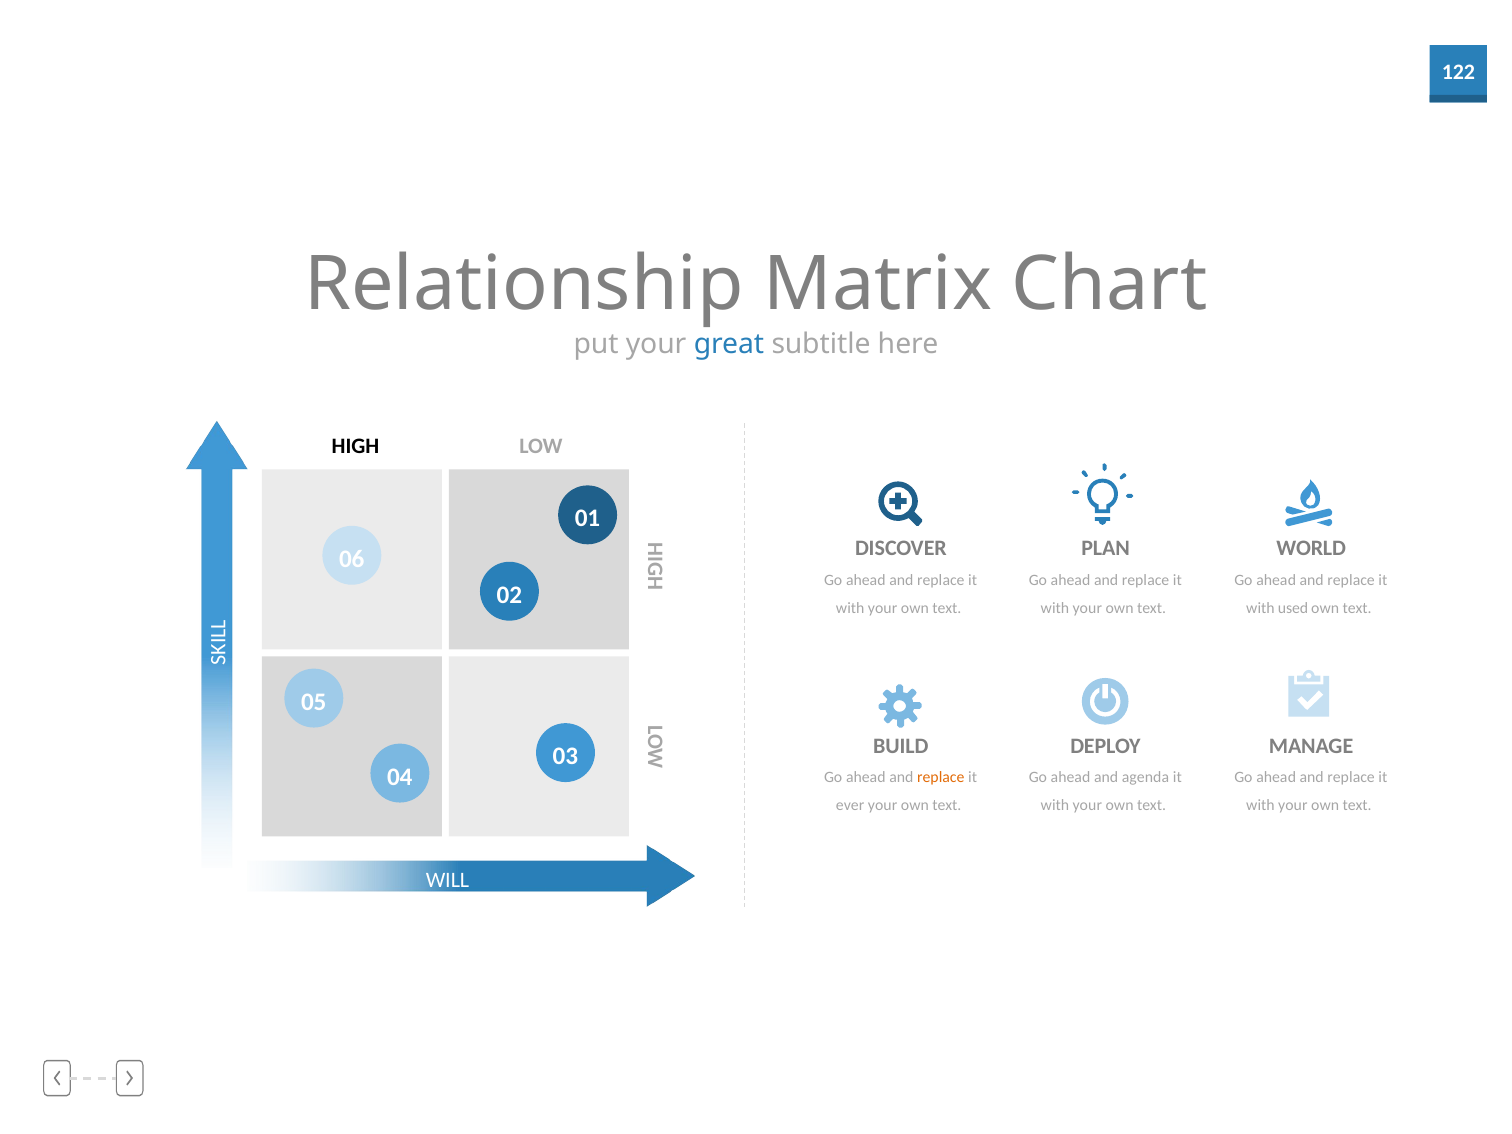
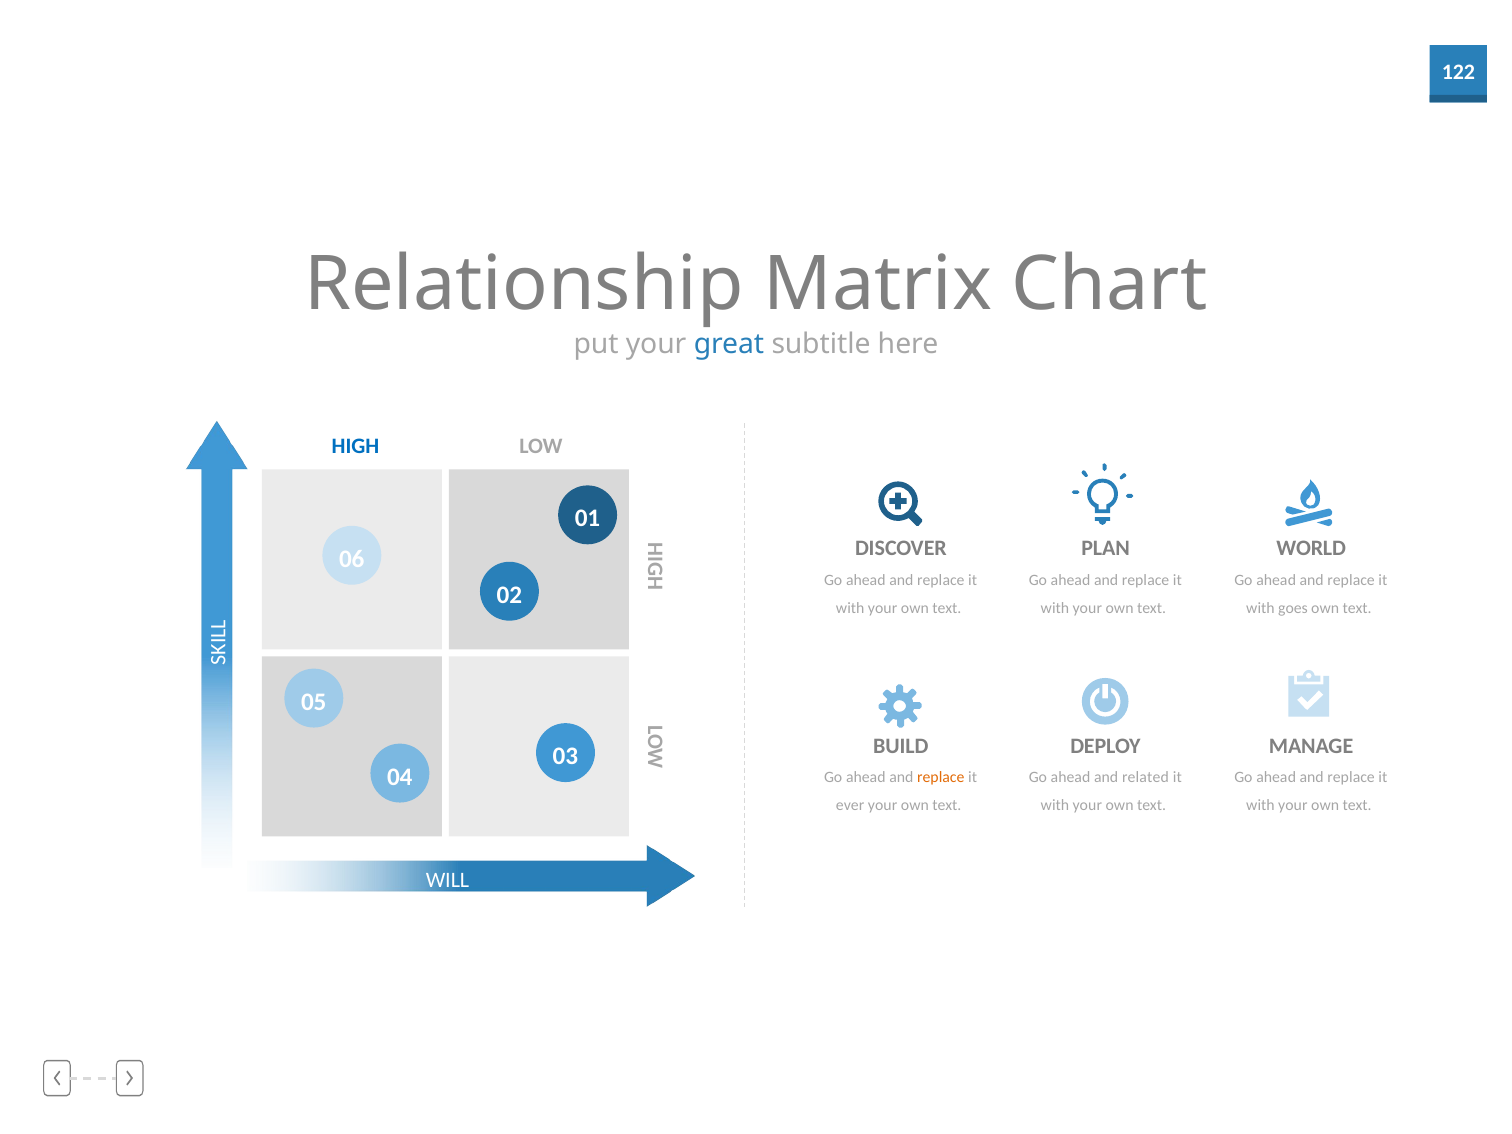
HIGH colour: black -> blue
used: used -> goes
agenda: agenda -> related
